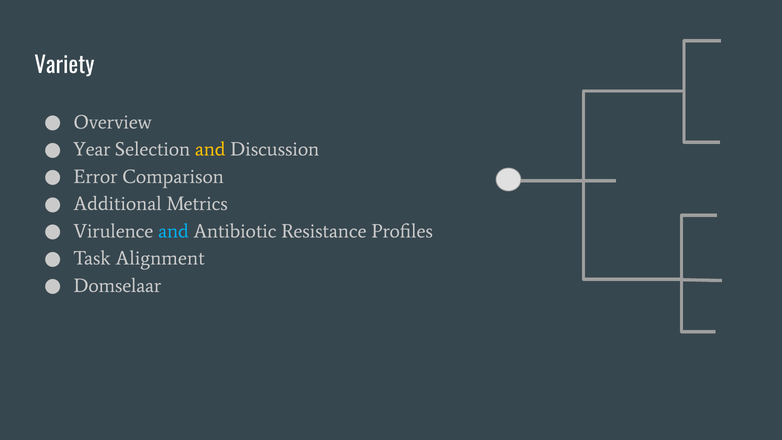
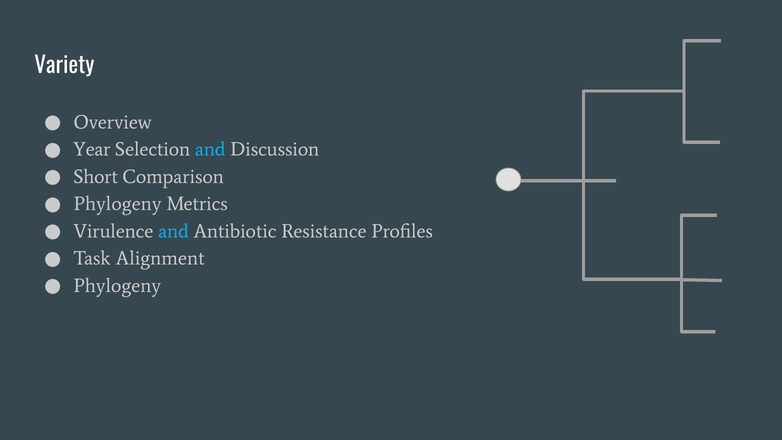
and at (210, 149) colour: yellow -> light blue
Error: Error -> Short
Additional at (118, 204): Additional -> Phylogeny
Domselaar at (117, 286): Domselaar -> Phylogeny
